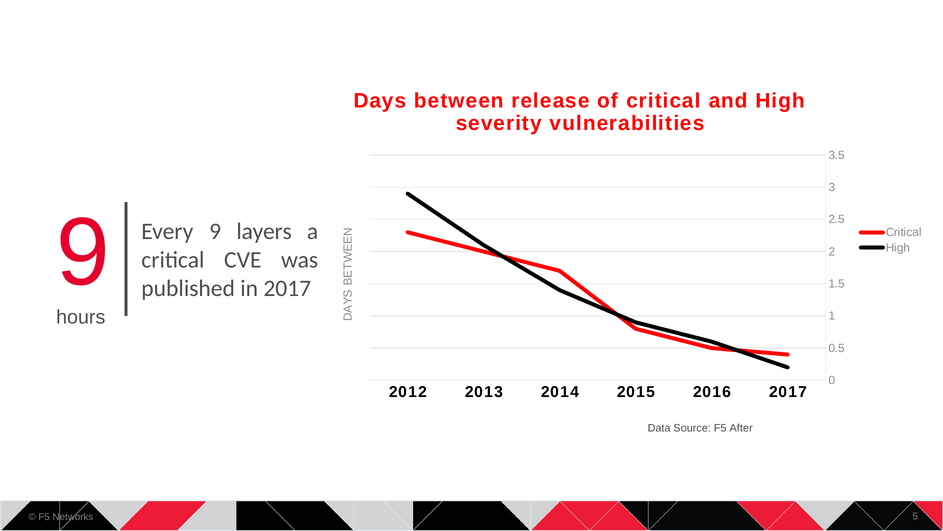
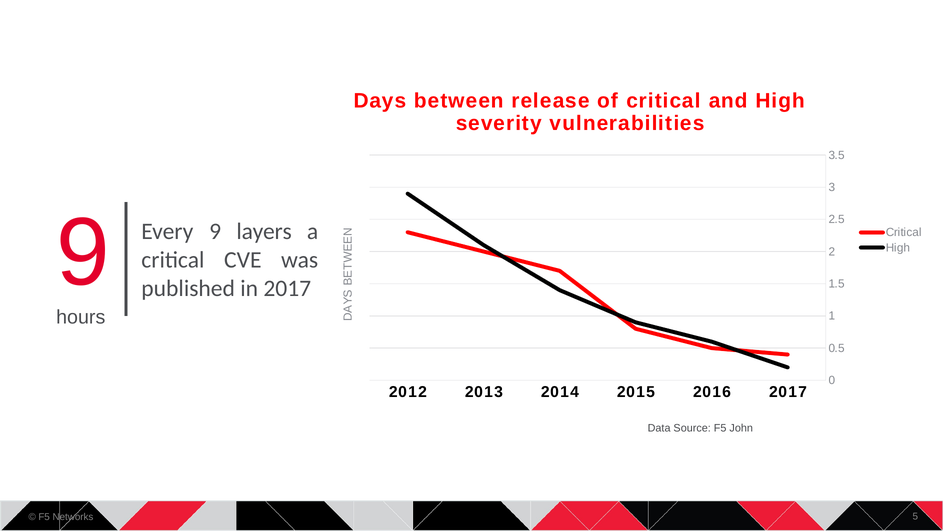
After: After -> John
